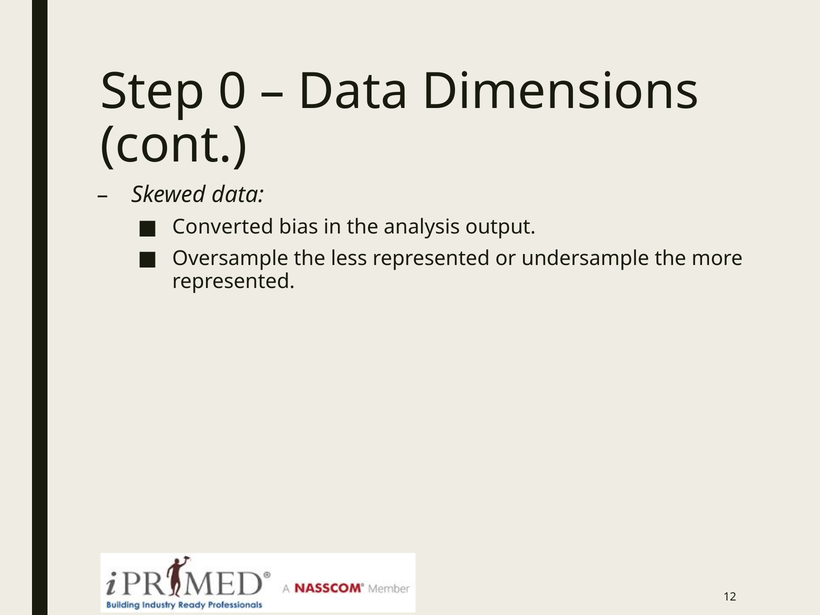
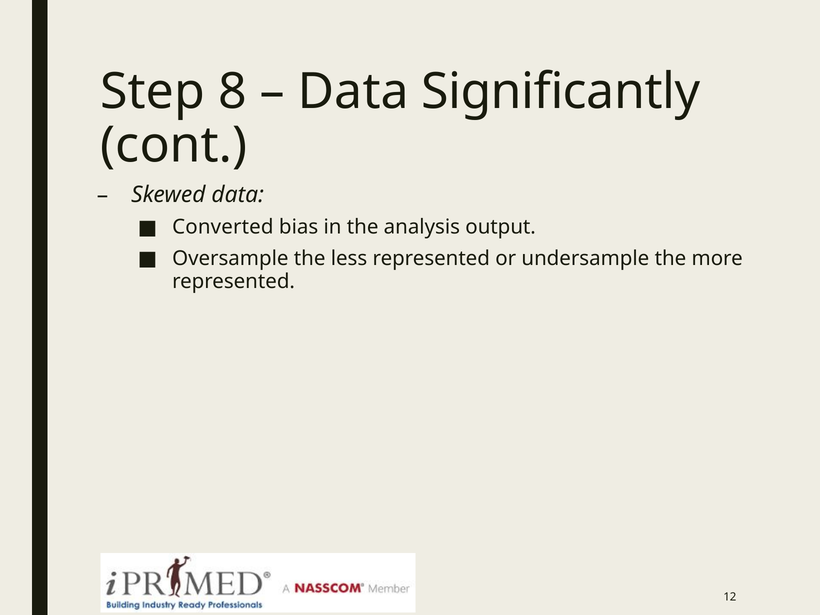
0: 0 -> 8
Dimensions: Dimensions -> Significantly
